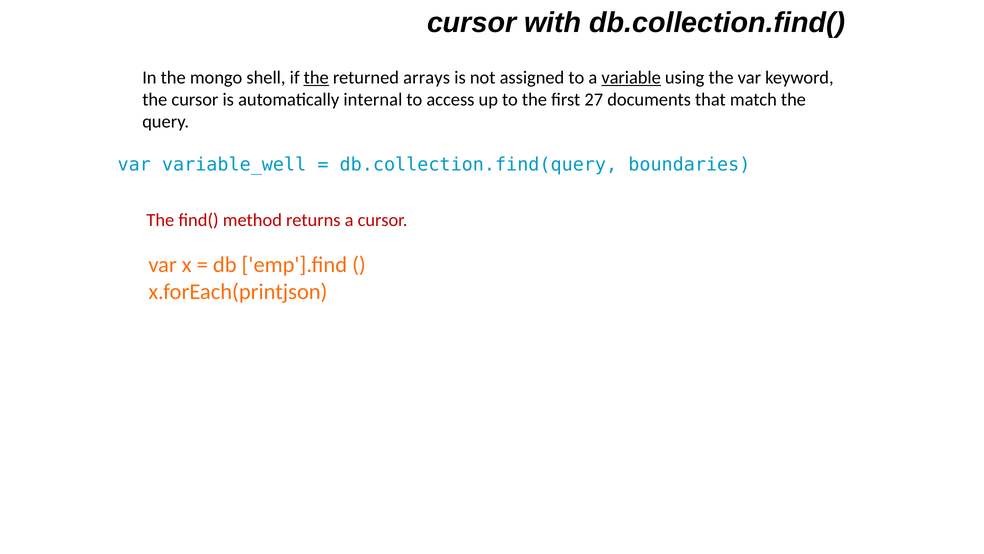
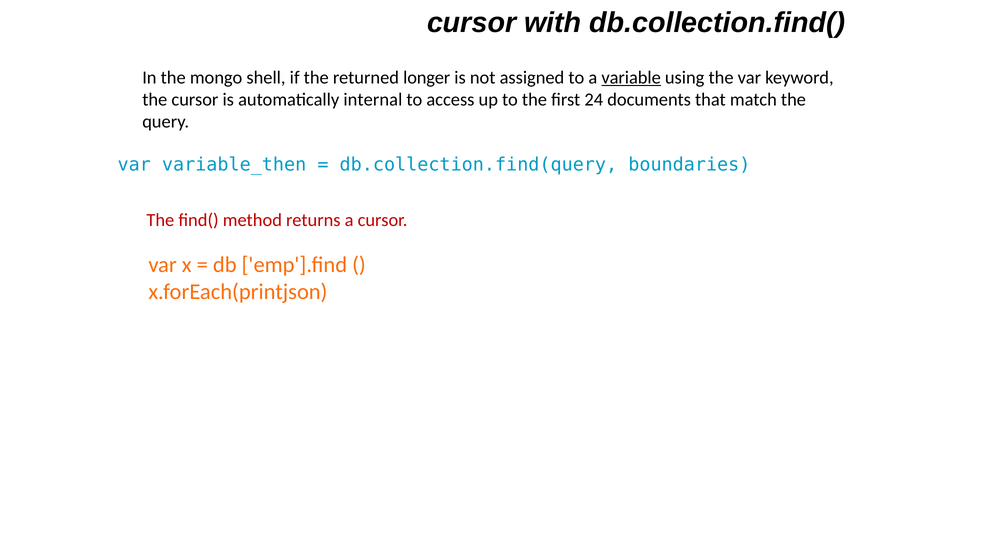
the at (316, 77) underline: present -> none
arrays: arrays -> longer
27: 27 -> 24
variable_well: variable_well -> variable_then
